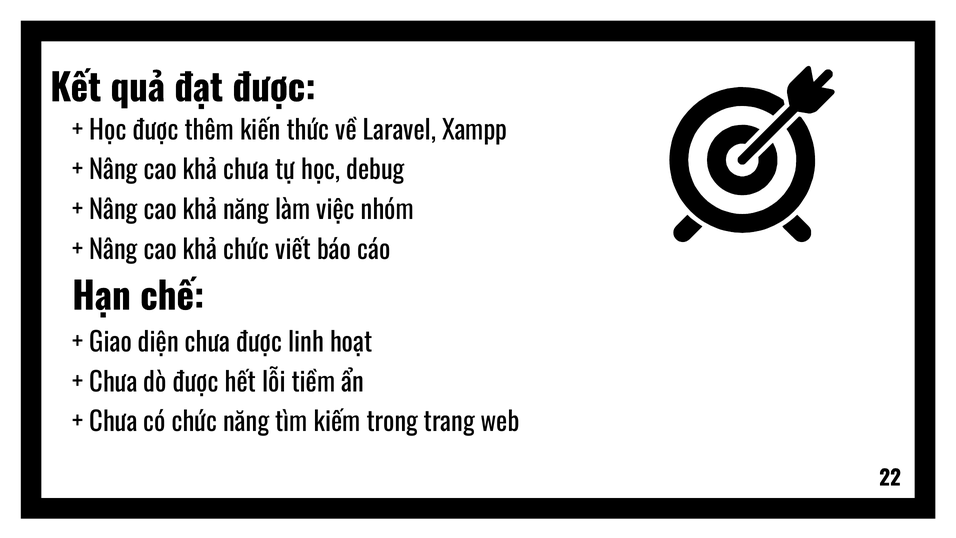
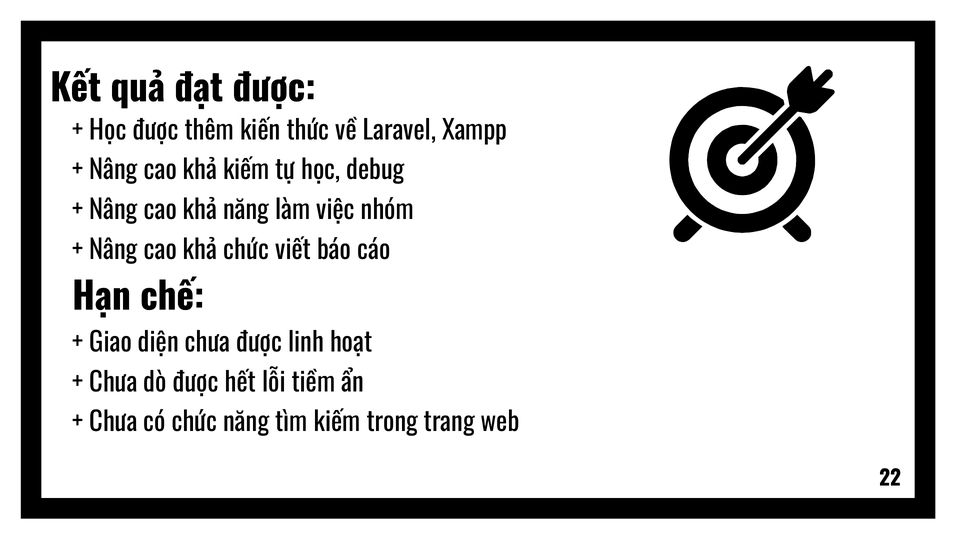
khả chưa: chưa -> kiếm
